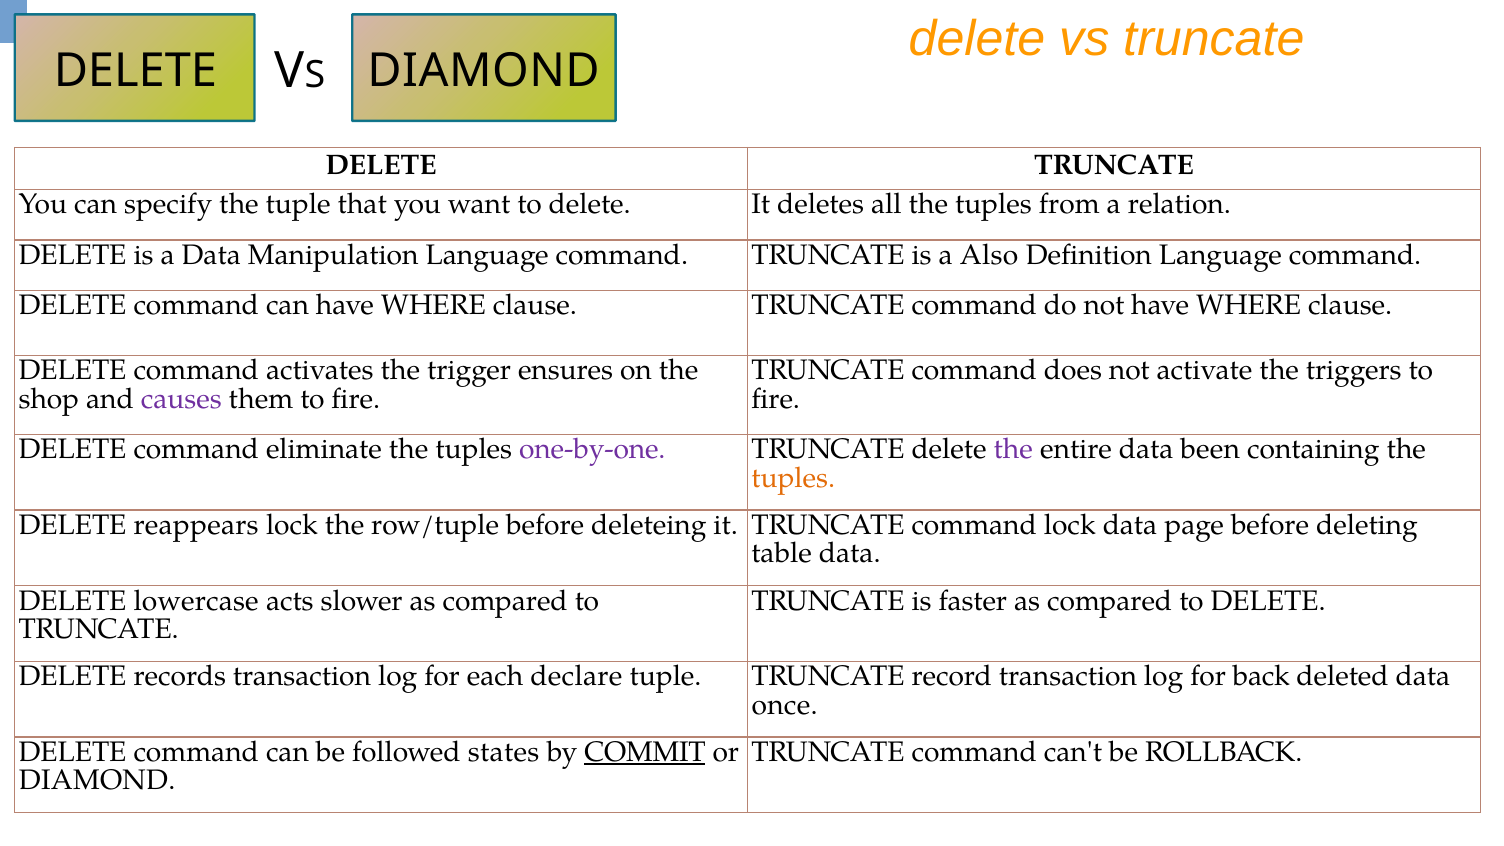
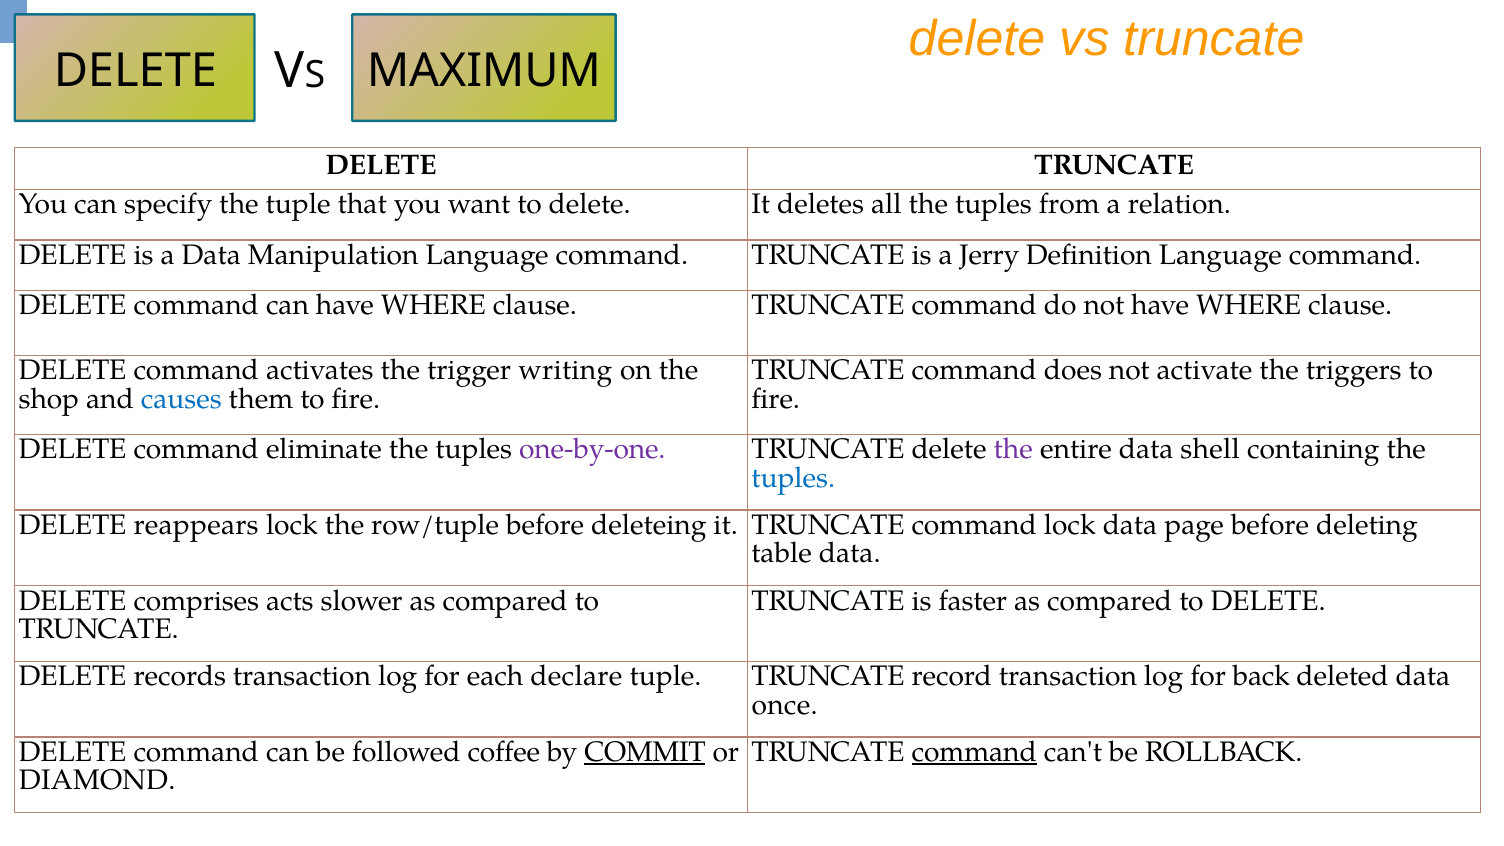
DELETE DIAMOND: DIAMOND -> MAXIMUM
Also: Also -> Jerry
ensures: ensures -> writing
causes colour: purple -> blue
been: been -> shell
tuples at (793, 478) colour: orange -> blue
lowercase: lowercase -> comprises
states: states -> coffee
command at (974, 752) underline: none -> present
